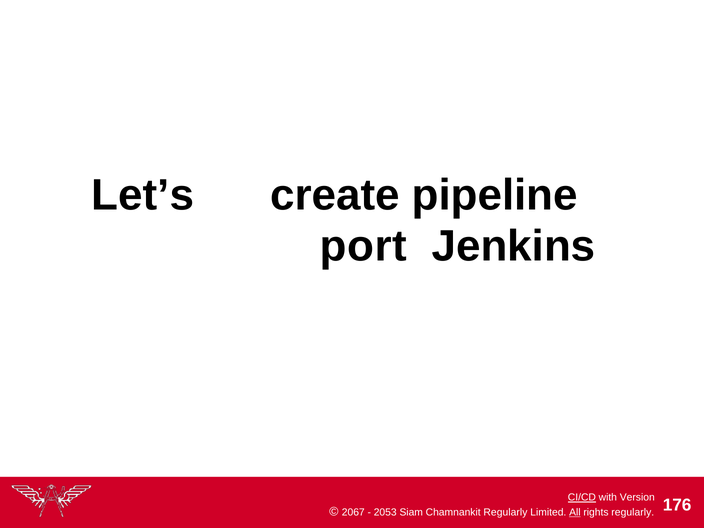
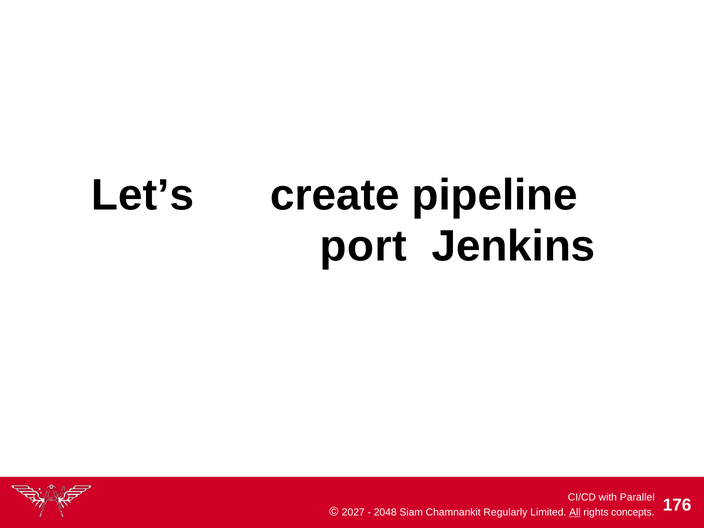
CI/CD underline: present -> none
Version: Version -> Parallel
2067: 2067 -> 2027
2053: 2053 -> 2048
rights regularly: regularly -> concepts
